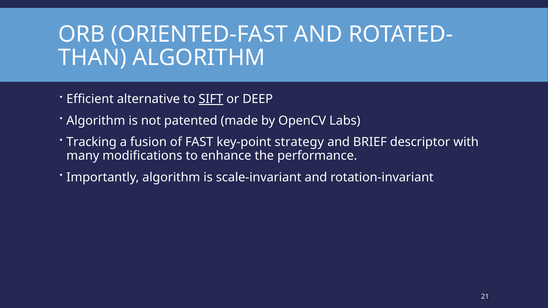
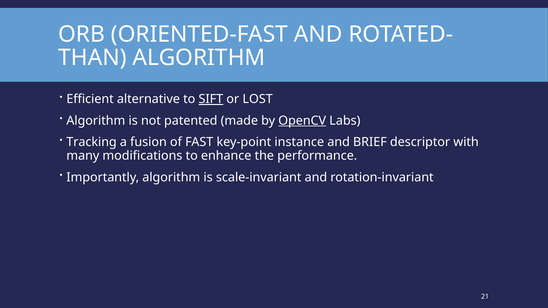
DEEP: DEEP -> LOST
OpenCV underline: none -> present
strategy: strategy -> instance
